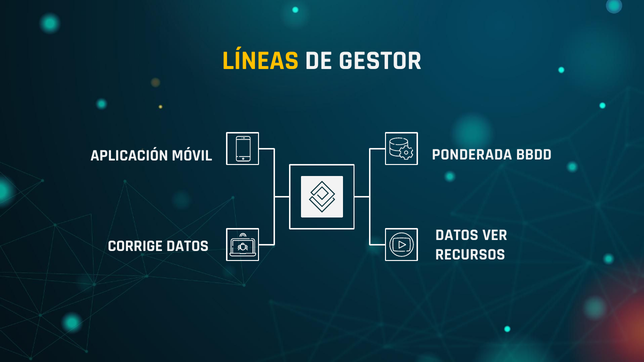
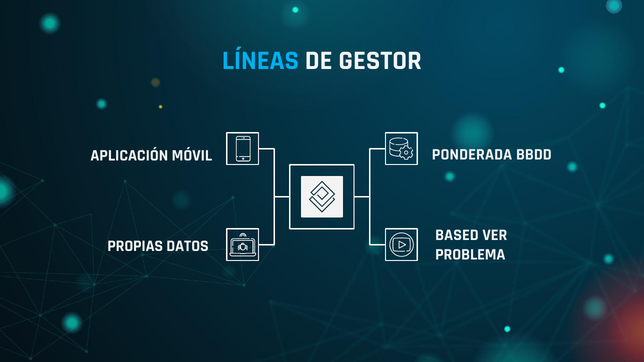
LÍNEAS colour: yellow -> light blue
DATOS at (457, 235): DATOS -> BASED
CORRIGE: CORRIGE -> PROPIAS
RECURSOS: RECURSOS -> PROBLEMA
